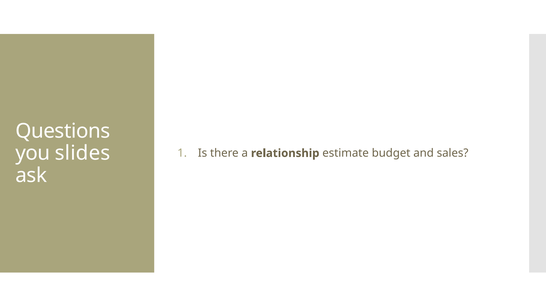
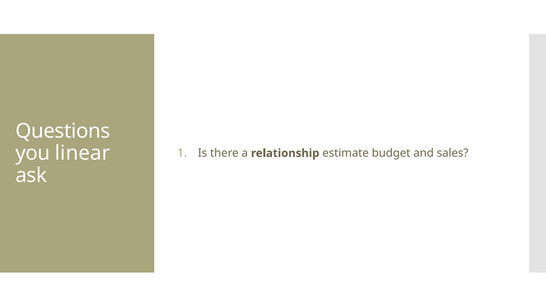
slides: slides -> linear
